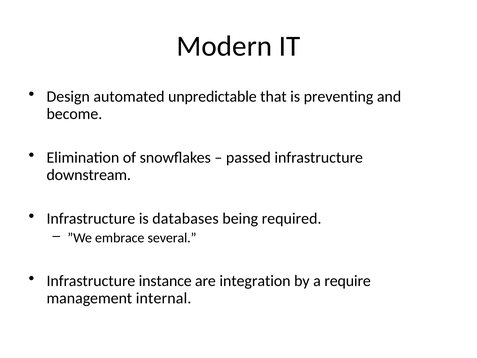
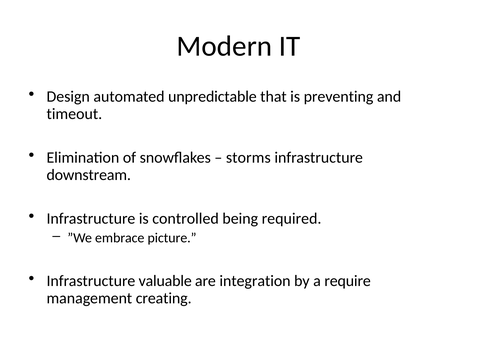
become: become -> timeout
passed: passed -> storms
databases: databases -> controlled
several: several -> picture
instance: instance -> valuable
internal: internal -> creating
